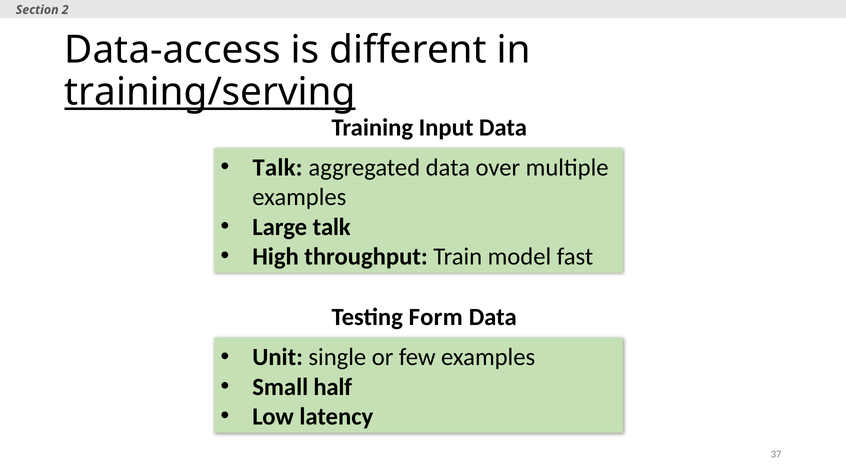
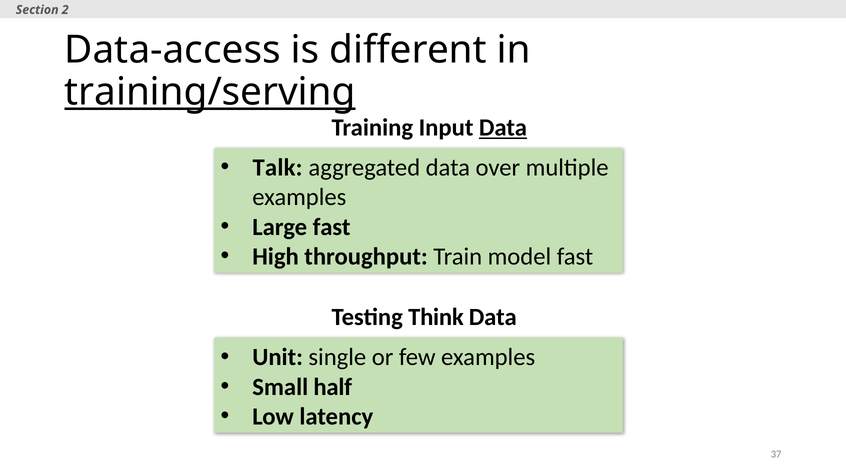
Data at (503, 127) underline: none -> present
Large talk: talk -> fast
Form: Form -> Think
